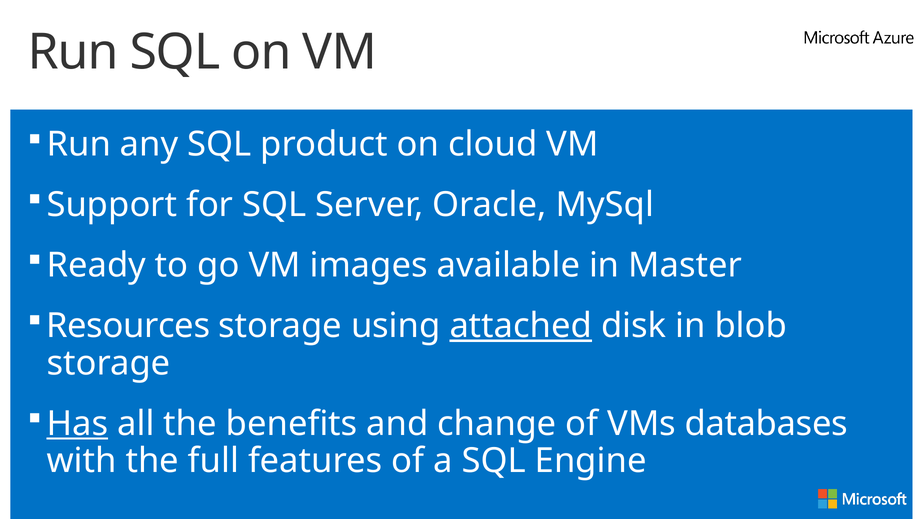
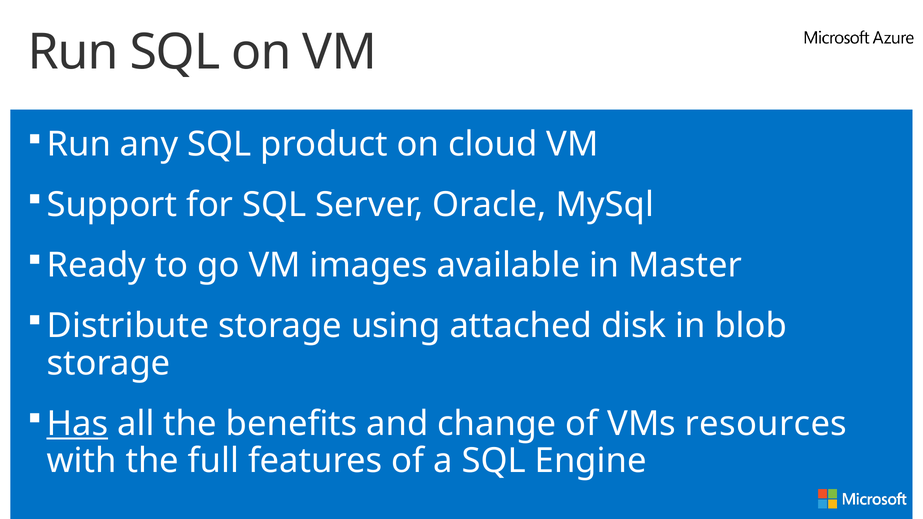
Resources: Resources -> Distribute
attached underline: present -> none
databases: databases -> resources
